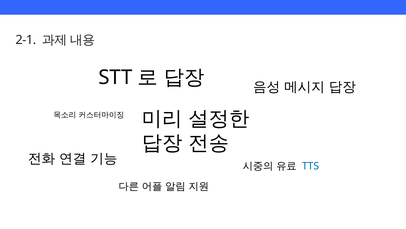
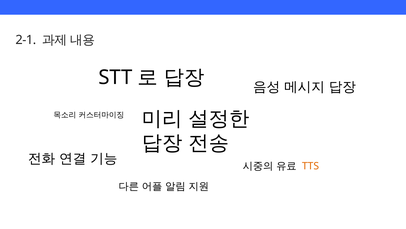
TTS colour: blue -> orange
